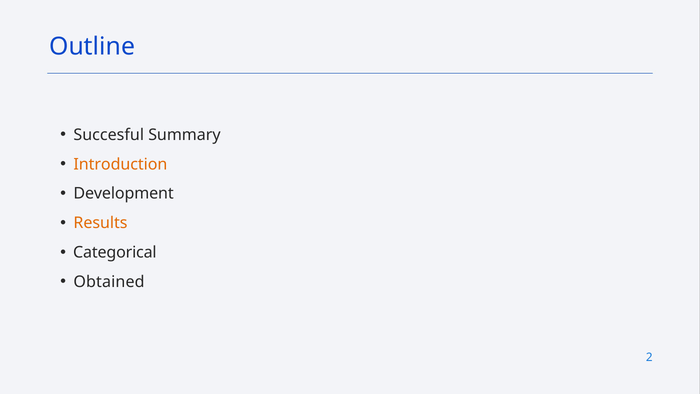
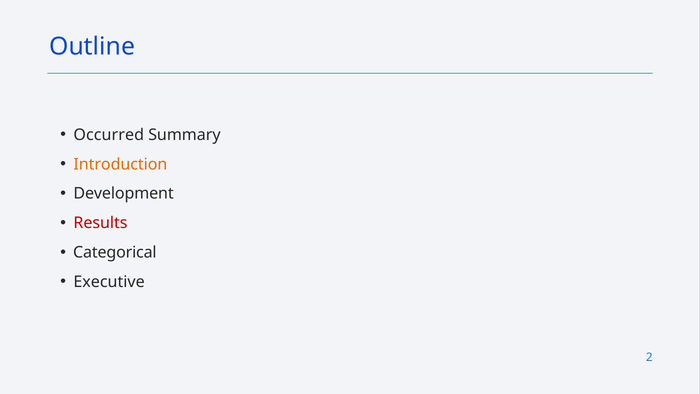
Succesful: Succesful -> Occurred
Results colour: orange -> red
Obtained: Obtained -> Executive
